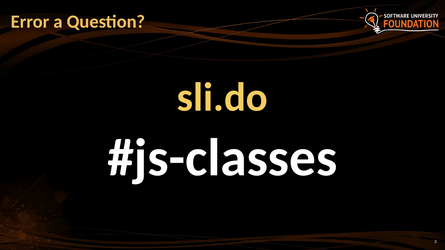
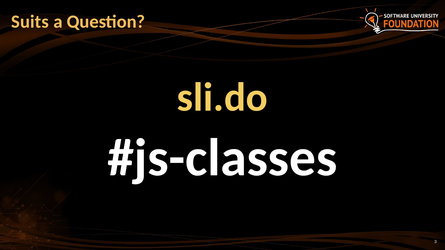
Error: Error -> Suits
